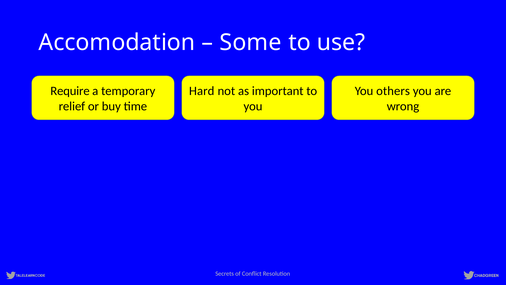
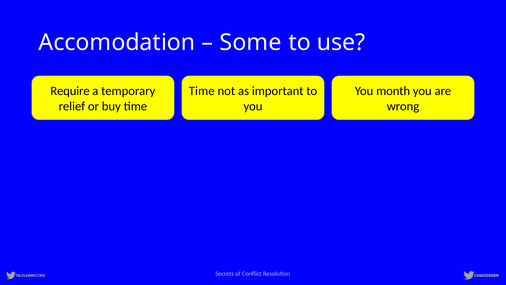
Hard at (202, 91): Hard -> Time
others: others -> month
